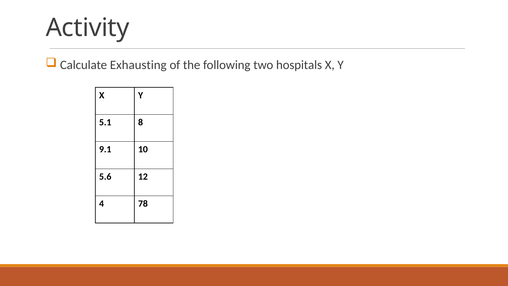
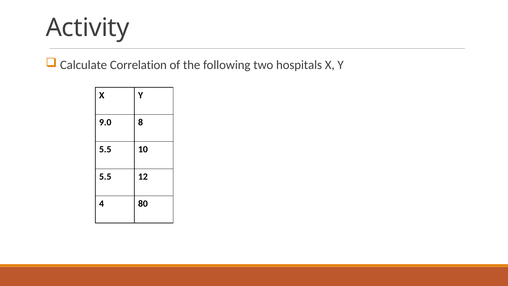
Exhausting: Exhausting -> Correlation
5.1: 5.1 -> 9.0
9.1 at (105, 149): 9.1 -> 5.5
5.6 at (105, 176): 5.6 -> 5.5
78: 78 -> 80
